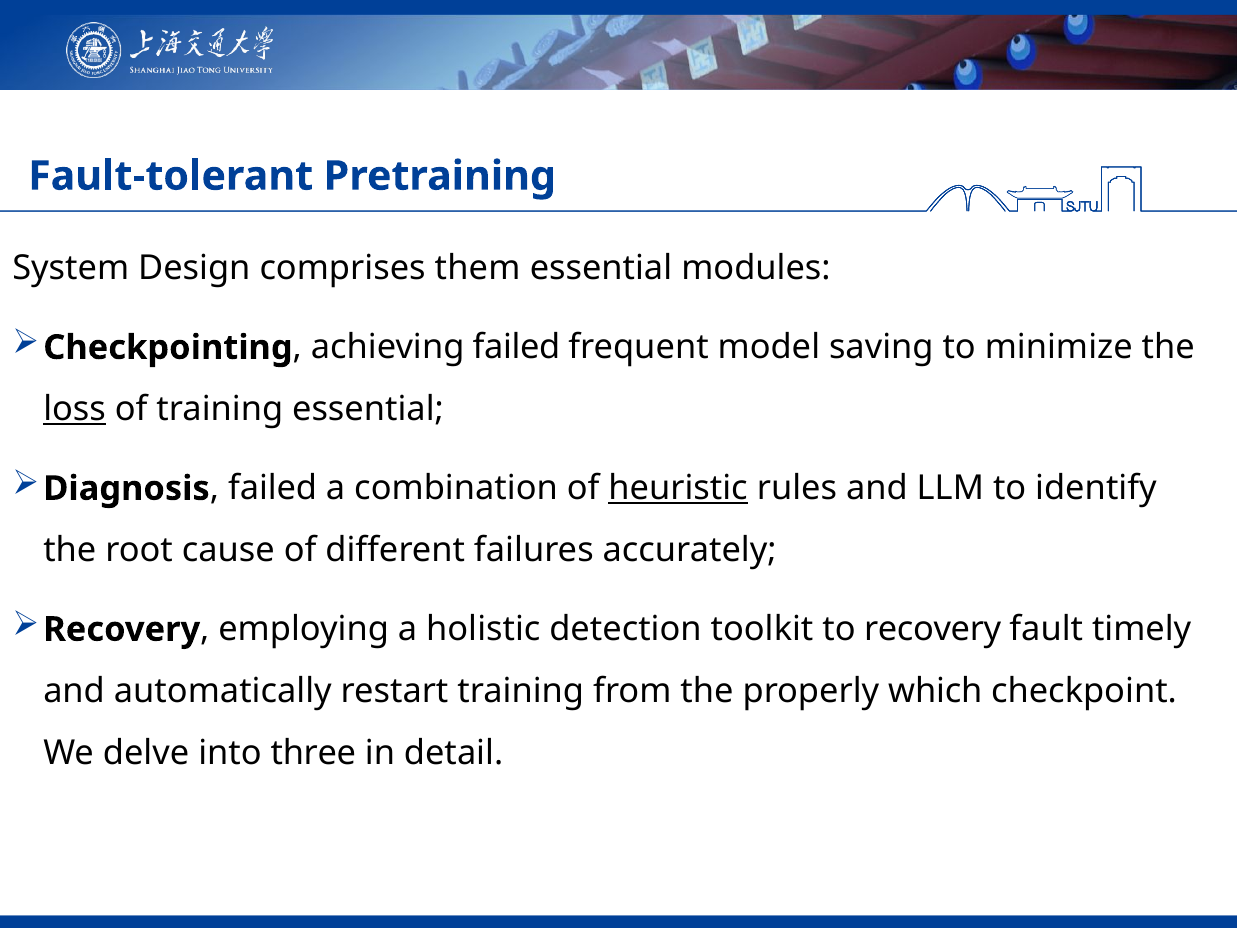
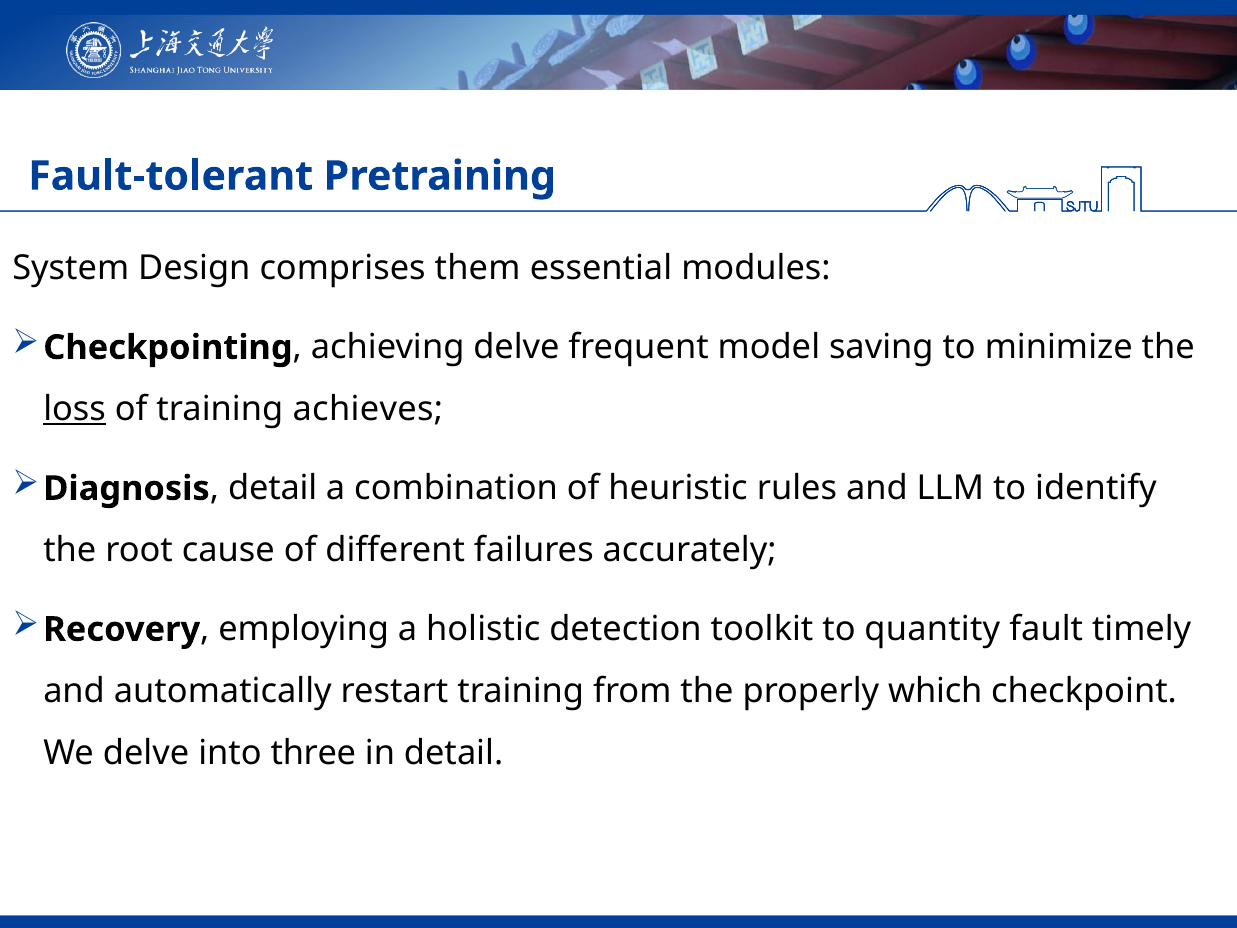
achieving failed: failed -> delve
training essential: essential -> achieves
failed at (273, 488): failed -> detail
heuristic underline: present -> none
to recovery: recovery -> quantity
